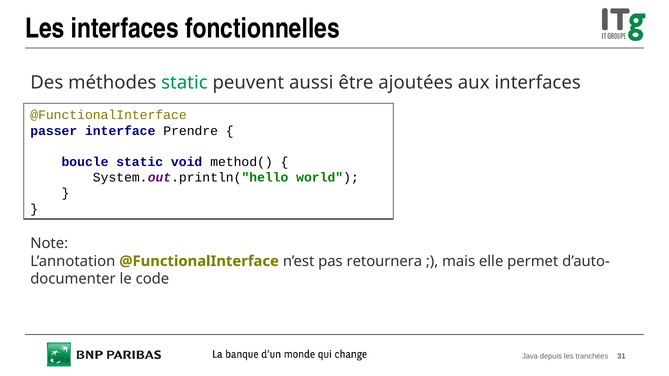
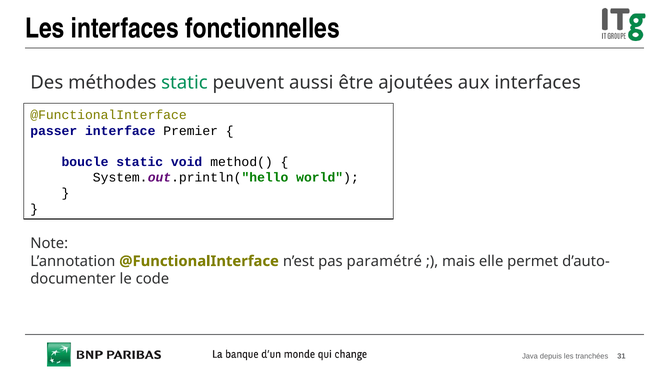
Prendre: Prendre -> Premier
retournera: retournera -> paramétré
